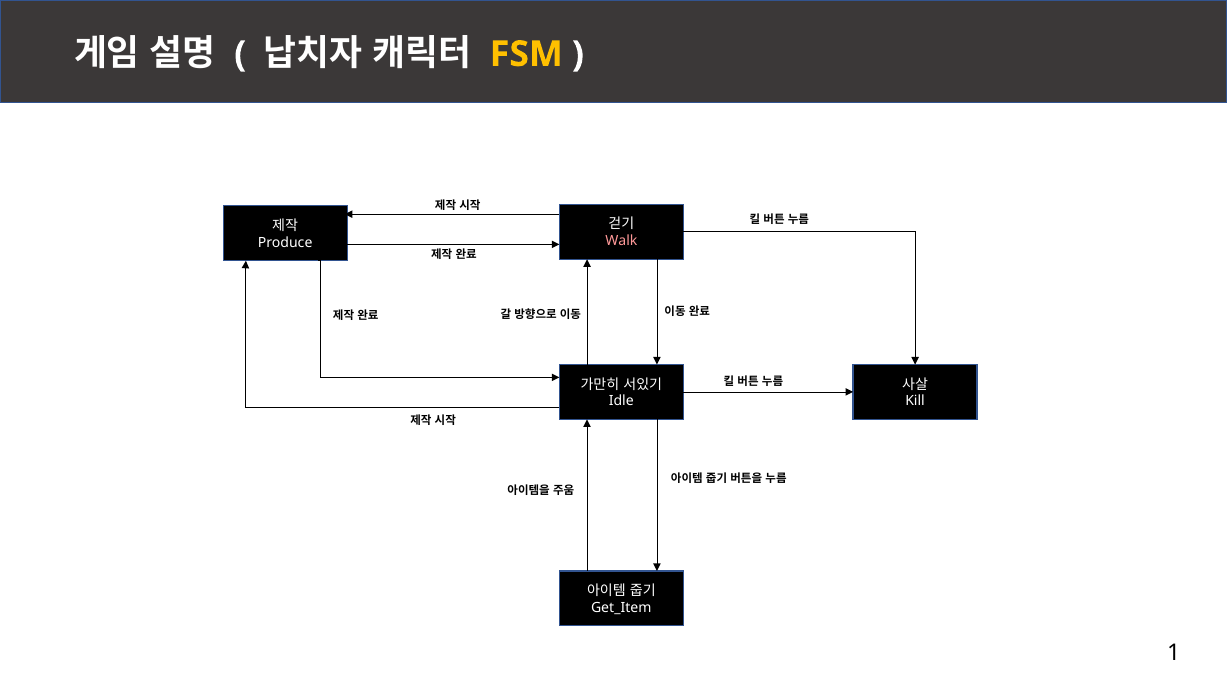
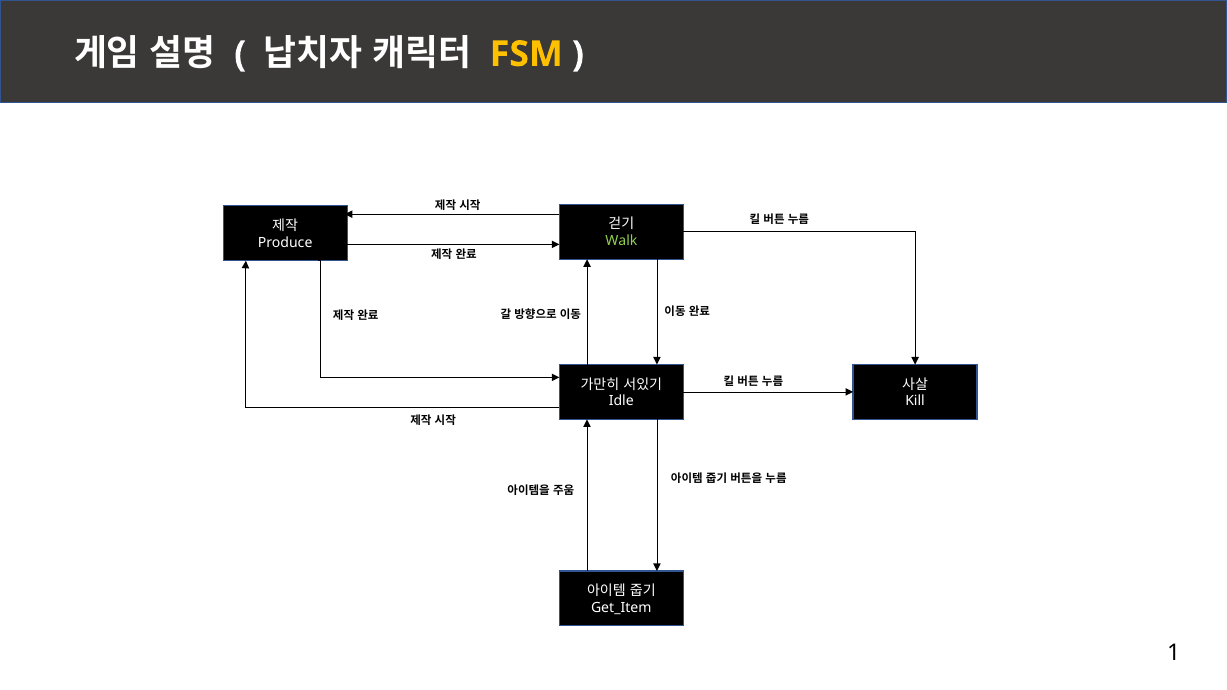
Walk colour: pink -> light green
